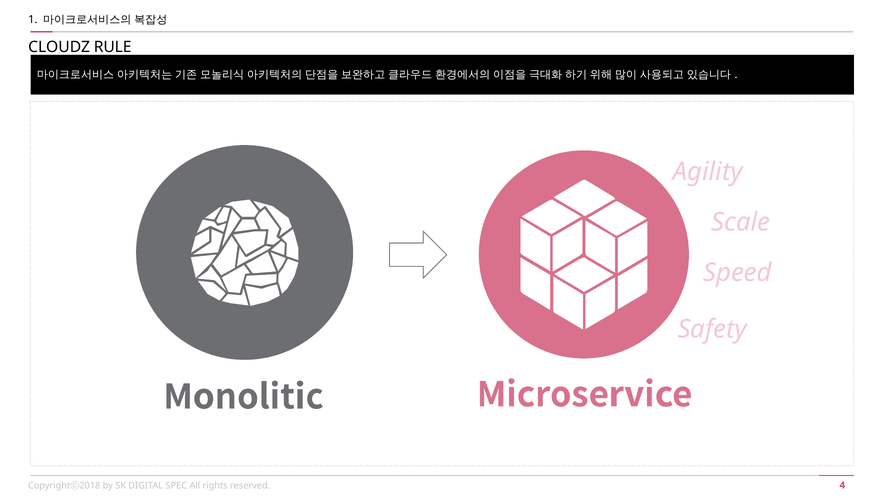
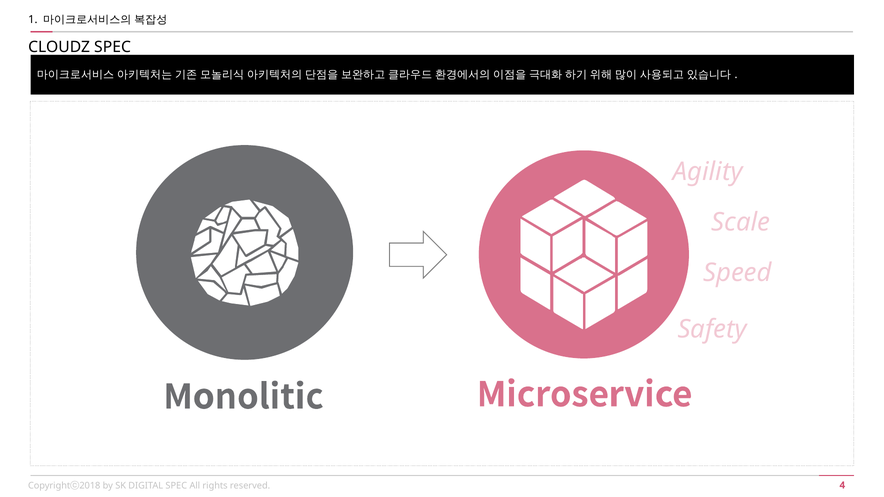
CLOUDZ RULE: RULE -> SPEC
